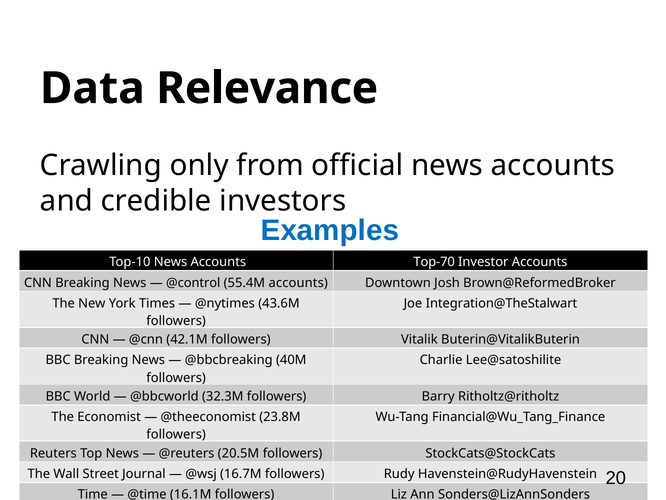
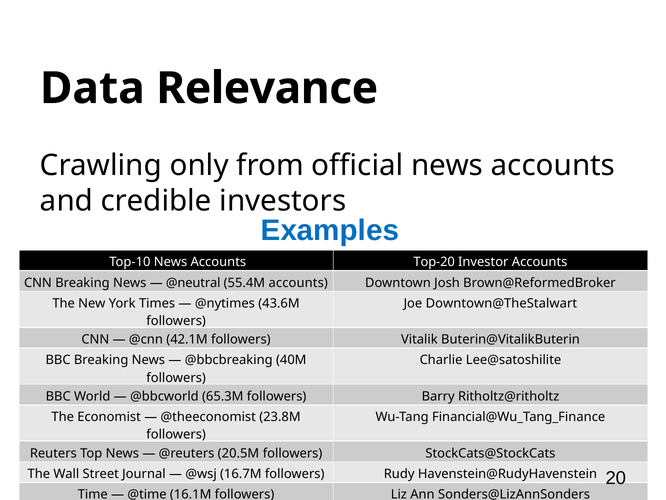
Top-70: Top-70 -> Top-20
@control: @control -> @neutral
Integration@TheStalwart: Integration@TheStalwart -> Downtown@TheStalwart
32.3M: 32.3M -> 65.3M
